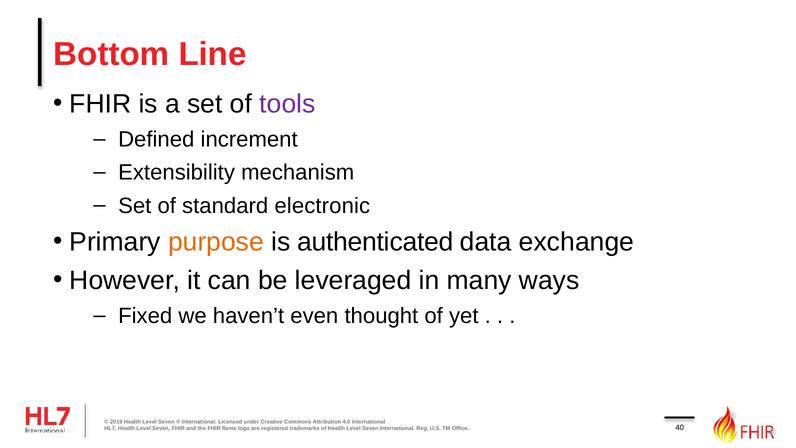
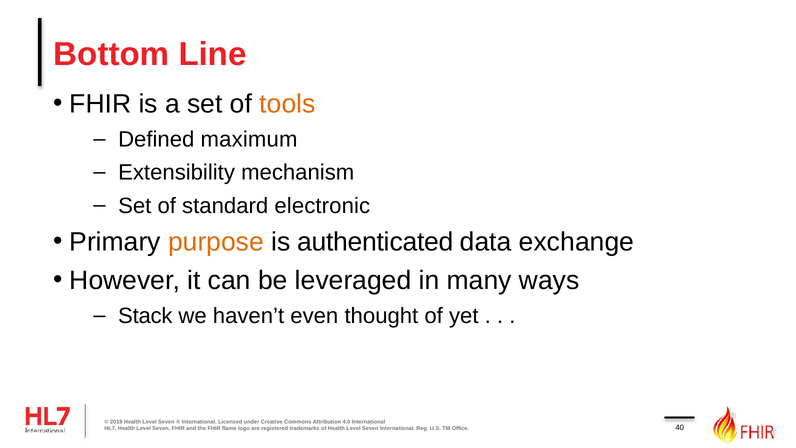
tools colour: purple -> orange
increment: increment -> maximum
Fixed: Fixed -> Stack
